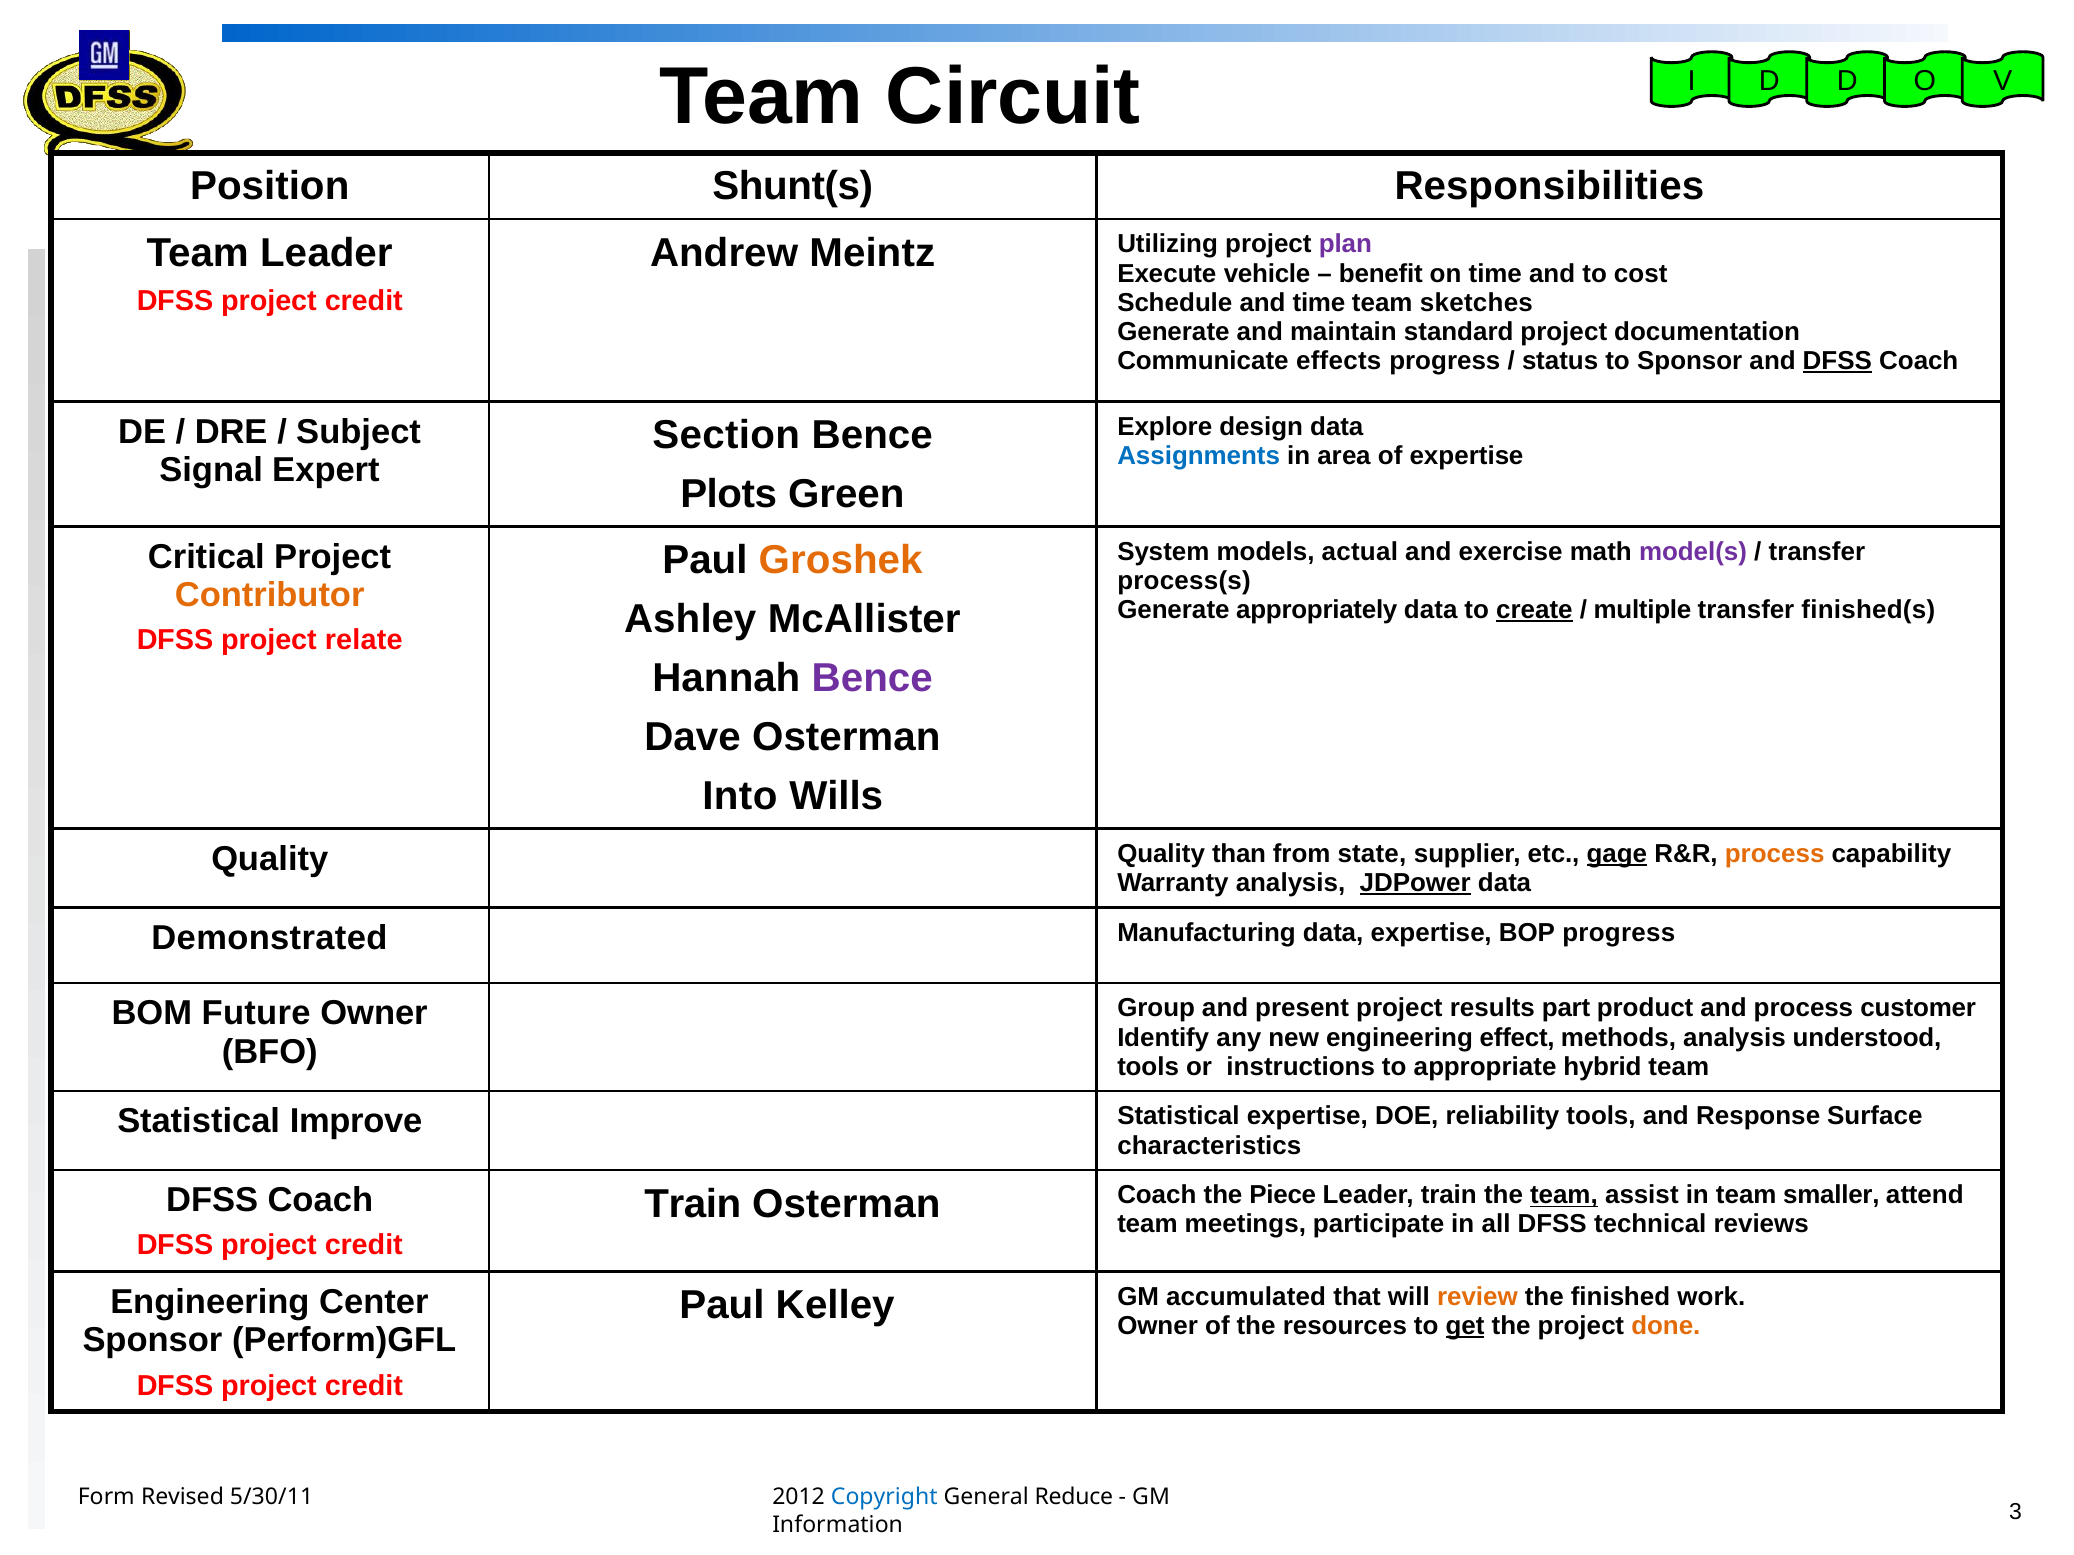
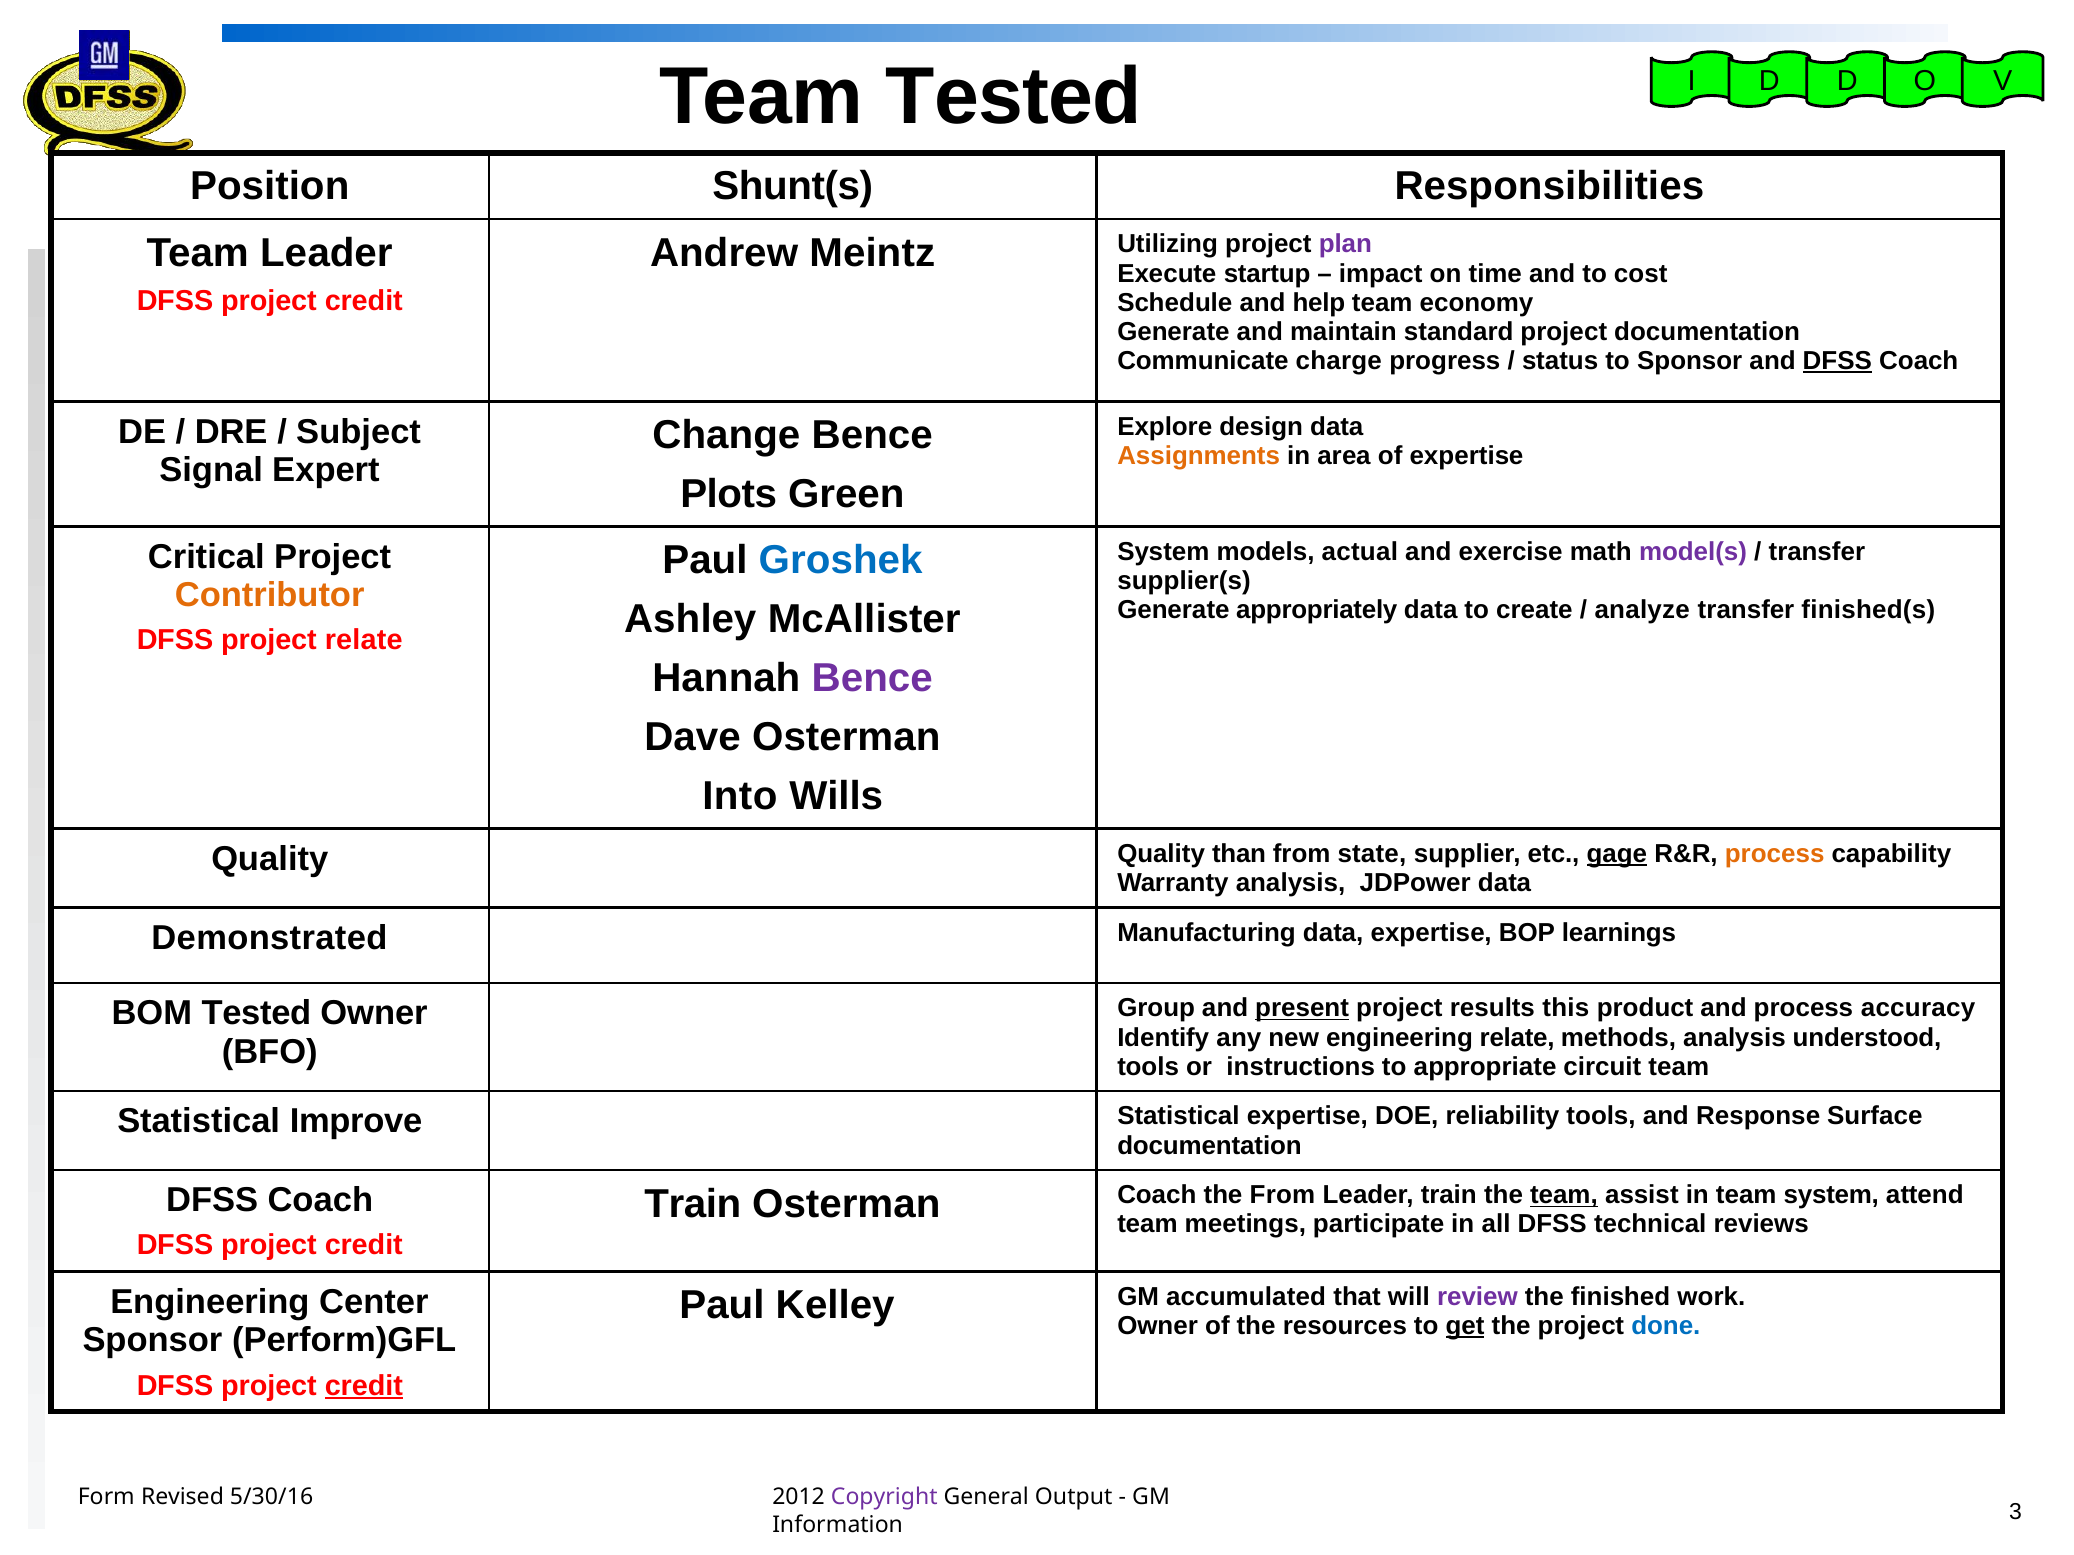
Team Circuit: Circuit -> Tested
vehicle: vehicle -> startup
benefit: benefit -> impact
and time: time -> help
sketches: sketches -> economy
effects: effects -> charge
Section: Section -> Change
Assignments colour: blue -> orange
Groshek colour: orange -> blue
process(s: process(s -> supplier(s
create underline: present -> none
multiple: multiple -> analyze
JDPower underline: present -> none
BOP progress: progress -> learnings
present underline: none -> present
part: part -> this
customer: customer -> accuracy
BOM Future: Future -> Tested
engineering effect: effect -> relate
hybrid: hybrid -> circuit
characteristics at (1209, 1146): characteristics -> documentation
the Piece: Piece -> From
team smaller: smaller -> system
review colour: orange -> purple
done colour: orange -> blue
credit at (364, 1386) underline: none -> present
5/30/11: 5/30/11 -> 5/30/16
Copyright colour: blue -> purple
Reduce: Reduce -> Output
